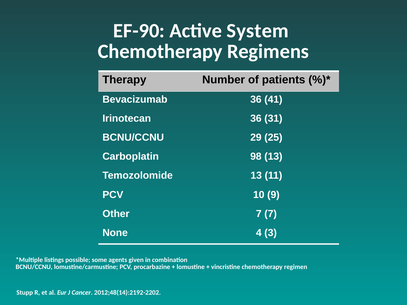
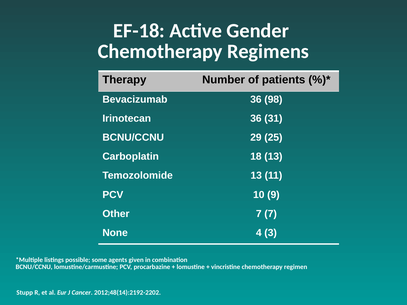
EF-90: EF-90 -> EF-18
System: System -> Gender
41: 41 -> 98
98: 98 -> 18
